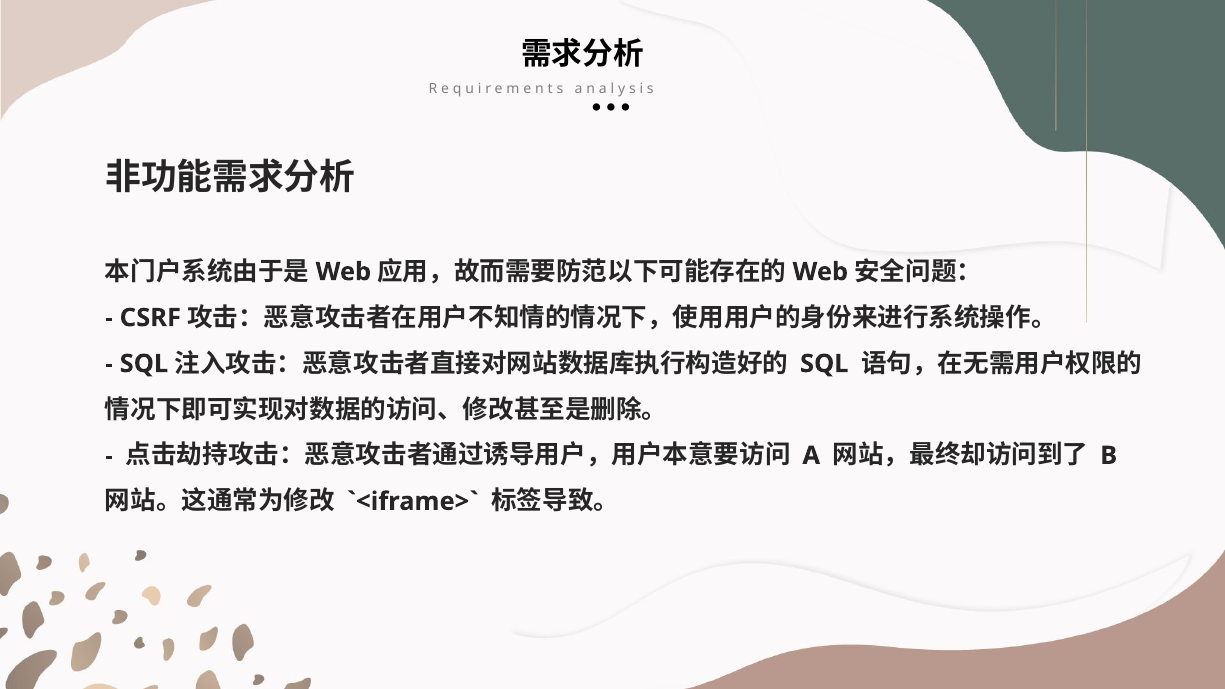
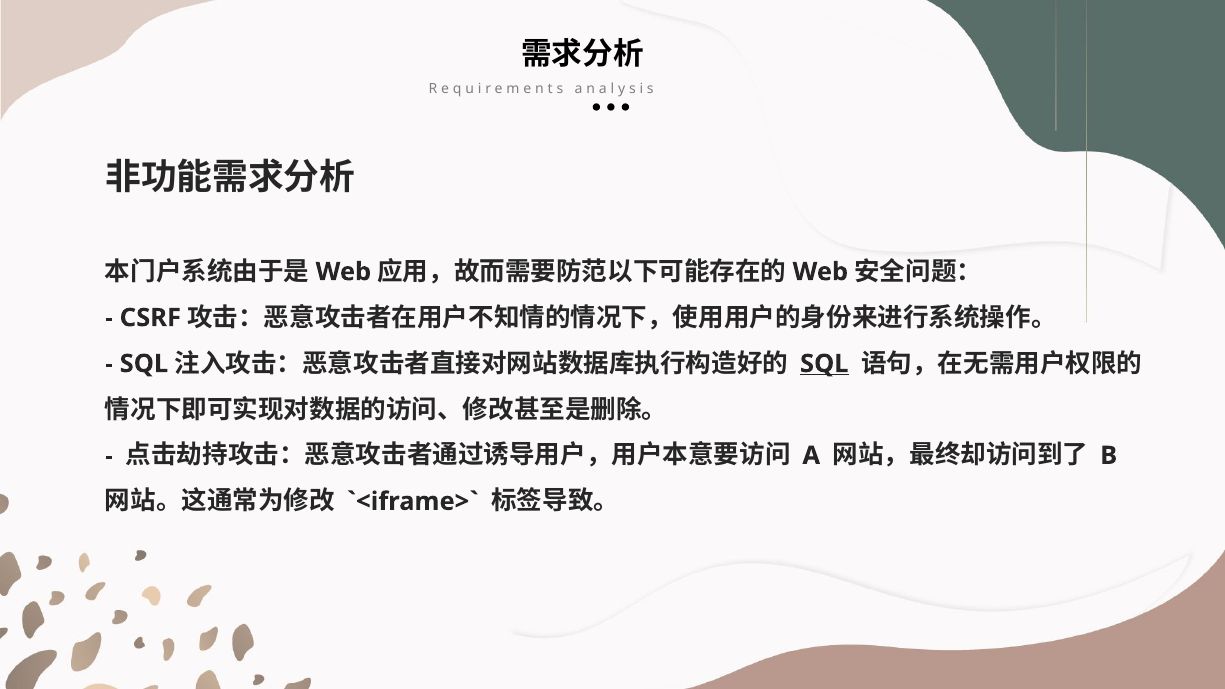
SQL at (824, 364) underline: none -> present
